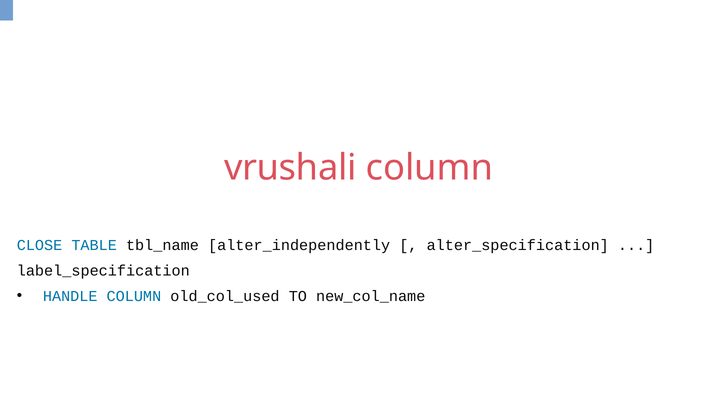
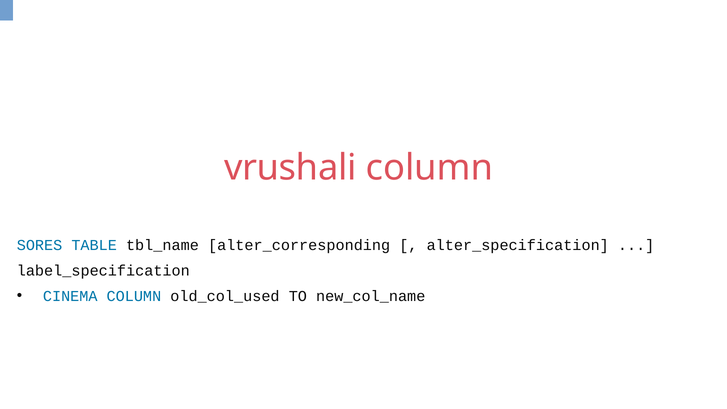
CLOSE: CLOSE -> SORES
alter_independently: alter_independently -> alter_corresponding
HANDLE: HANDLE -> CINEMA
